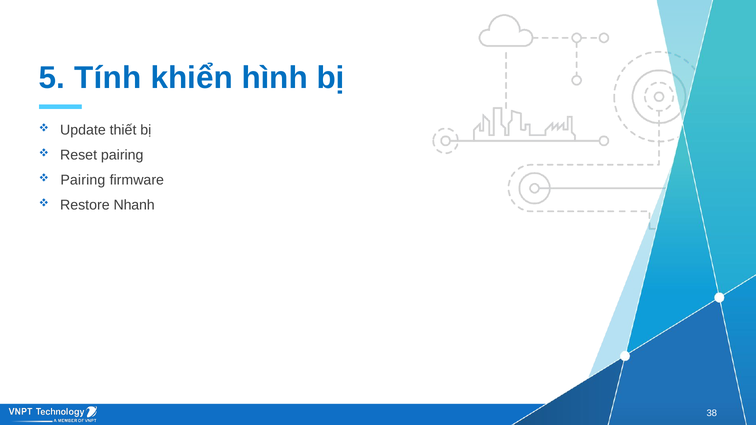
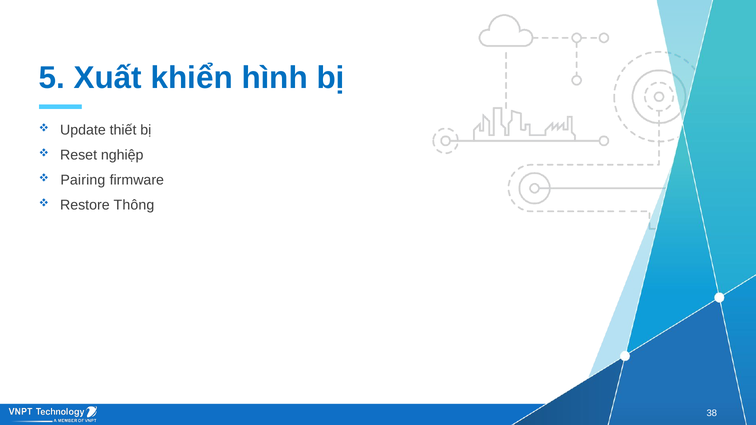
Tính: Tính -> Xuất
Reset pairing: pairing -> nghiệp
Nhanh: Nhanh -> Thông
